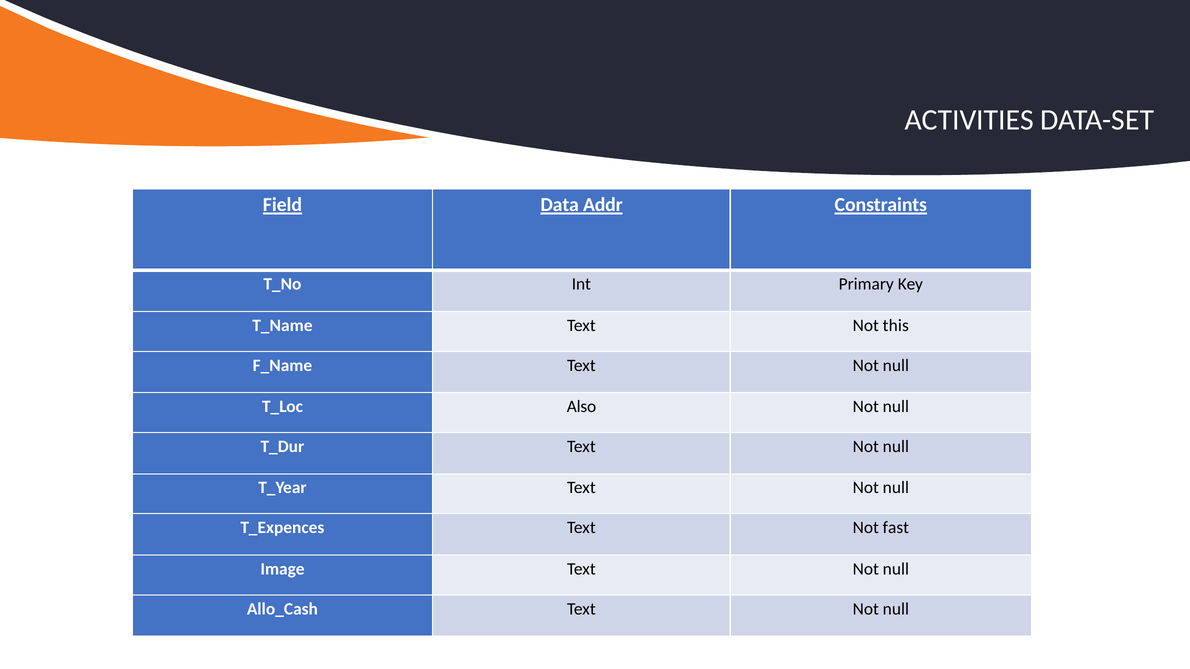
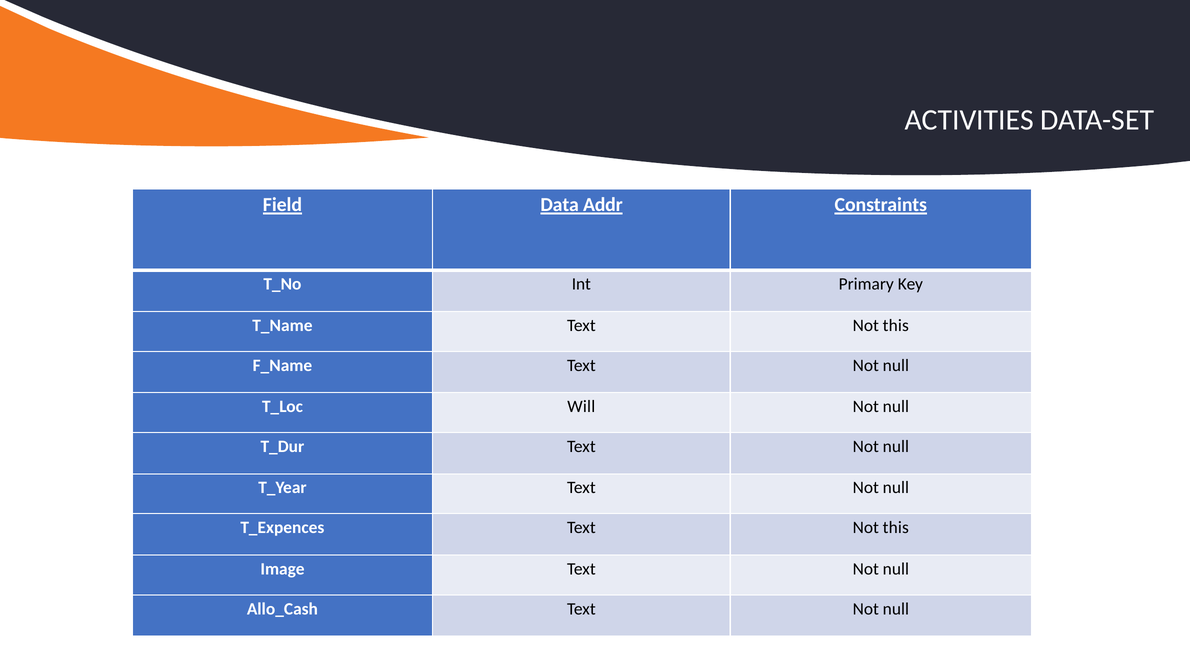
Also: Also -> Will
fast at (896, 528): fast -> this
